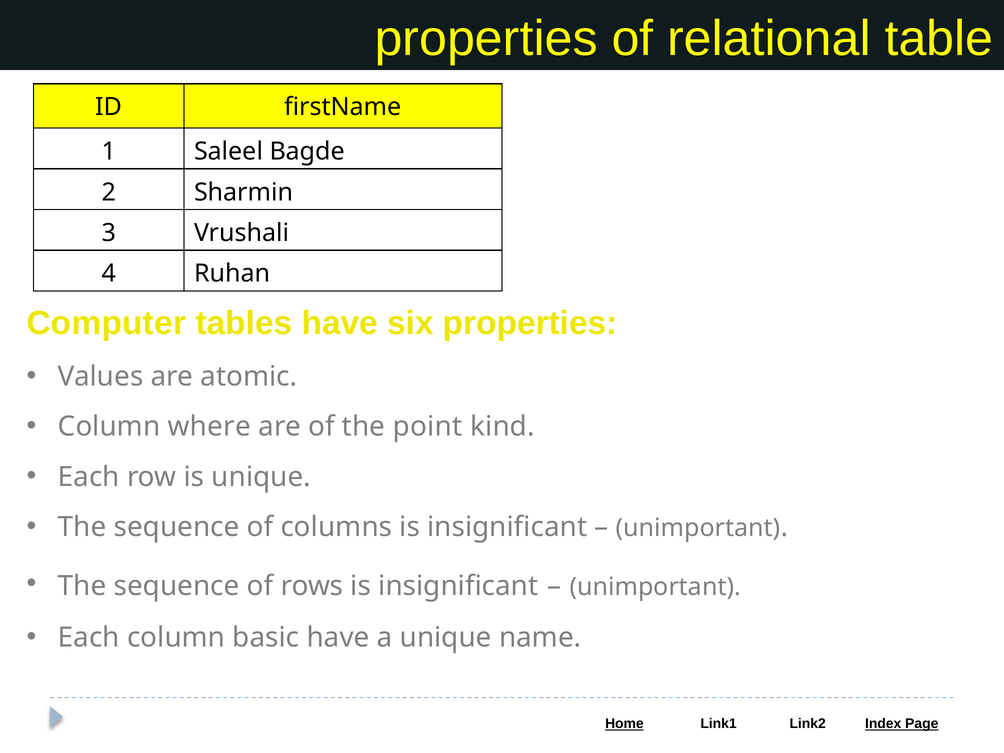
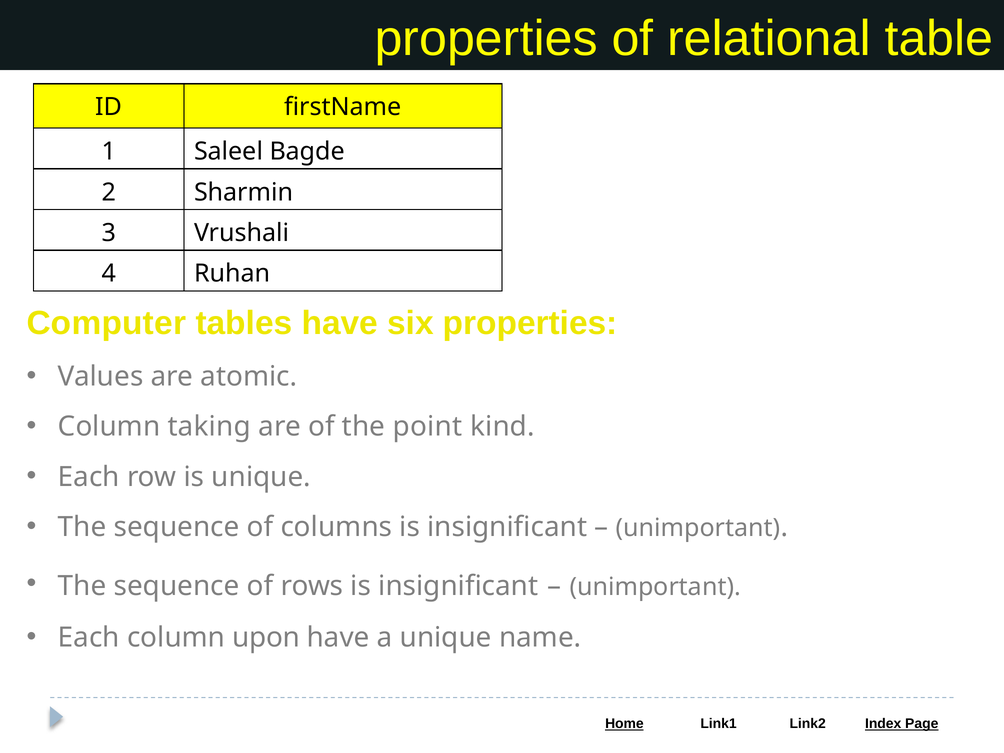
where: where -> taking
basic: basic -> upon
